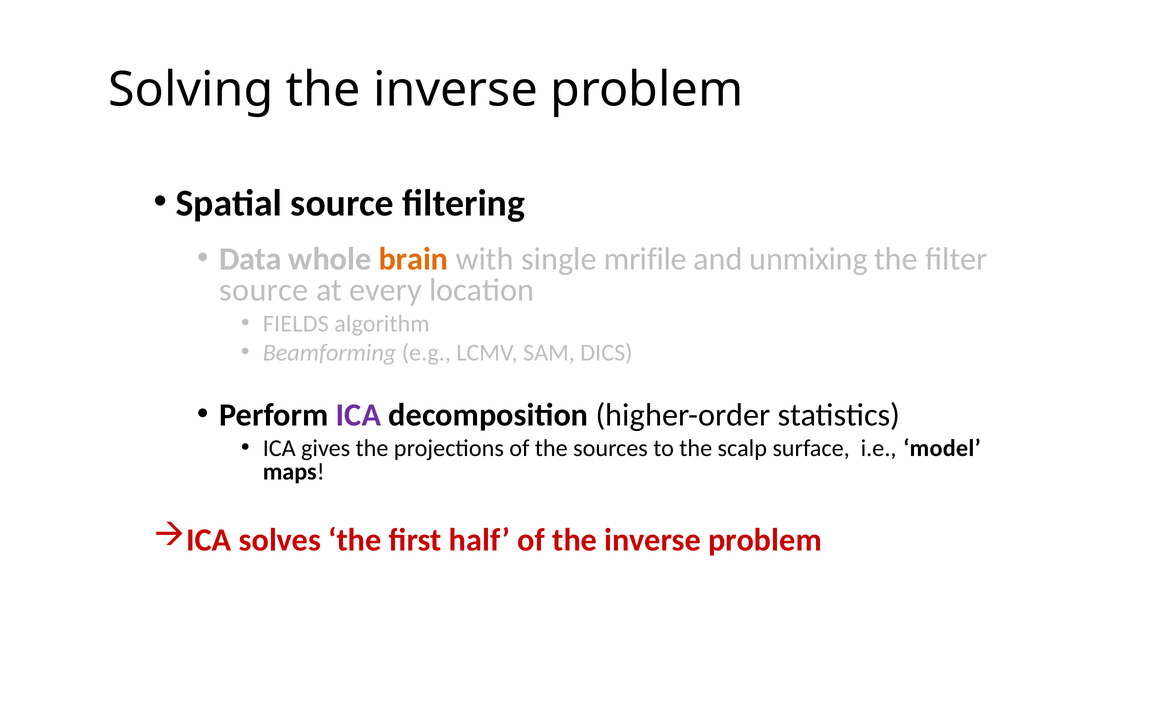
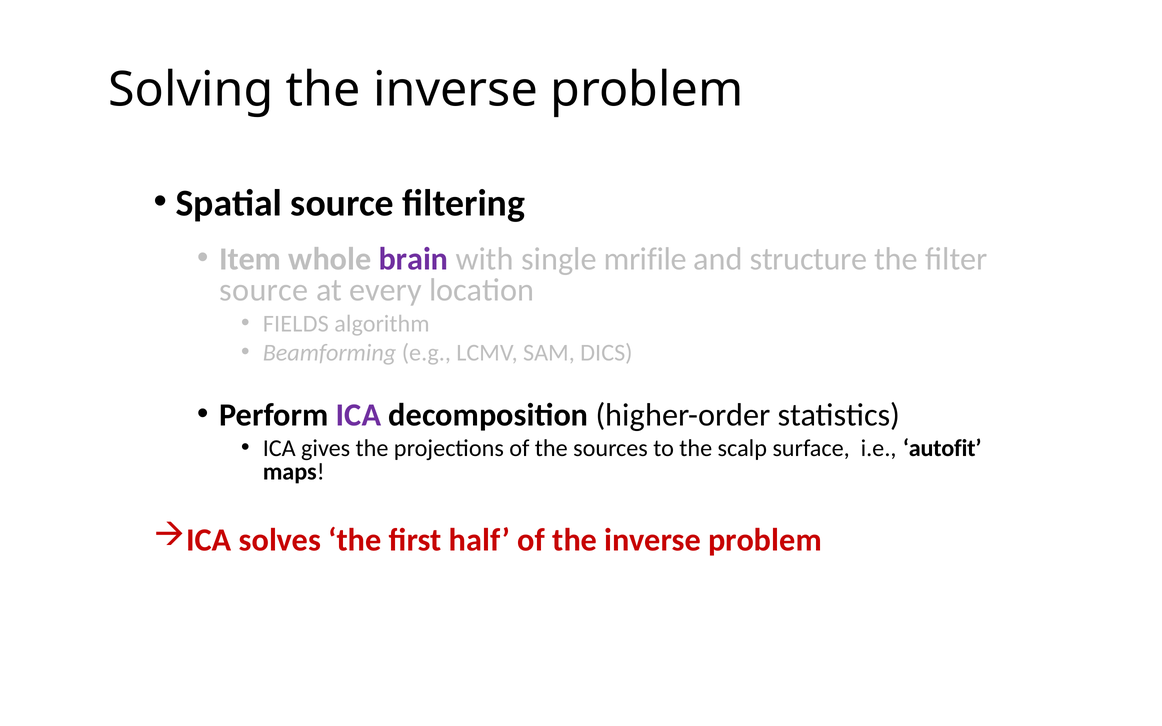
Data: Data -> Item
brain colour: orange -> purple
unmixing: unmixing -> structure
model: model -> autofit
